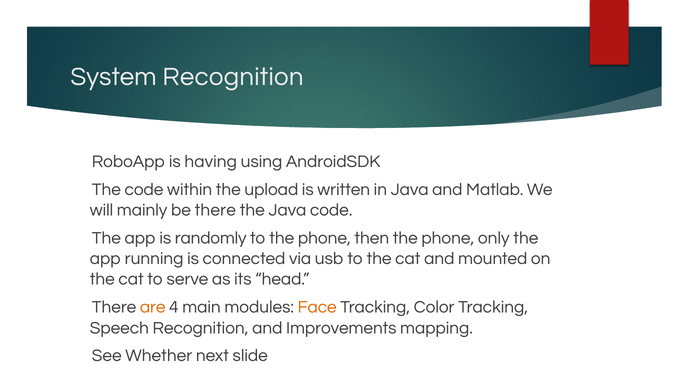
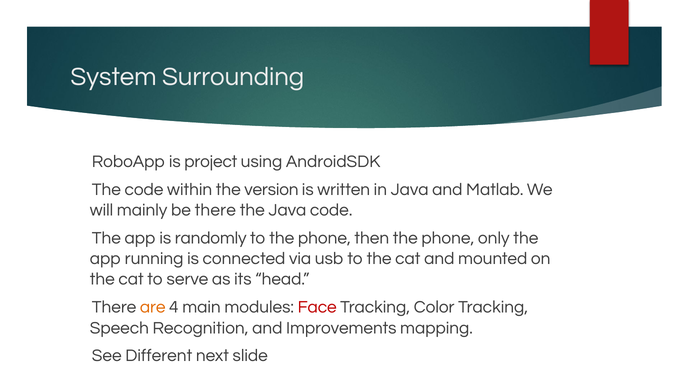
System Recognition: Recognition -> Surrounding
having: having -> project
upload: upload -> version
Face colour: orange -> red
Whether: Whether -> Different
